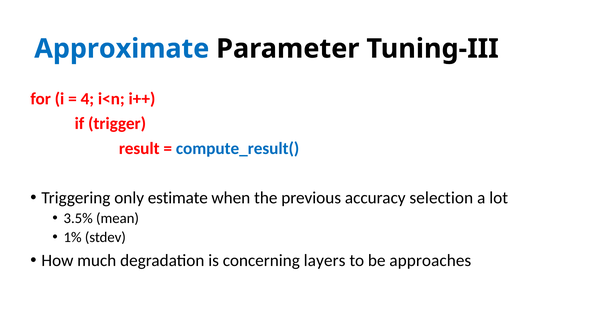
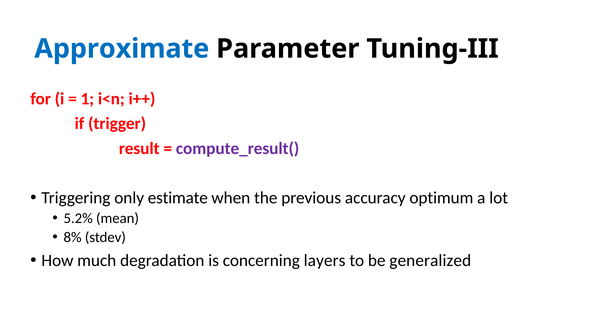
4: 4 -> 1
compute_result( colour: blue -> purple
selection: selection -> optimum
3.5%: 3.5% -> 5.2%
1%: 1% -> 8%
approaches: approaches -> generalized
